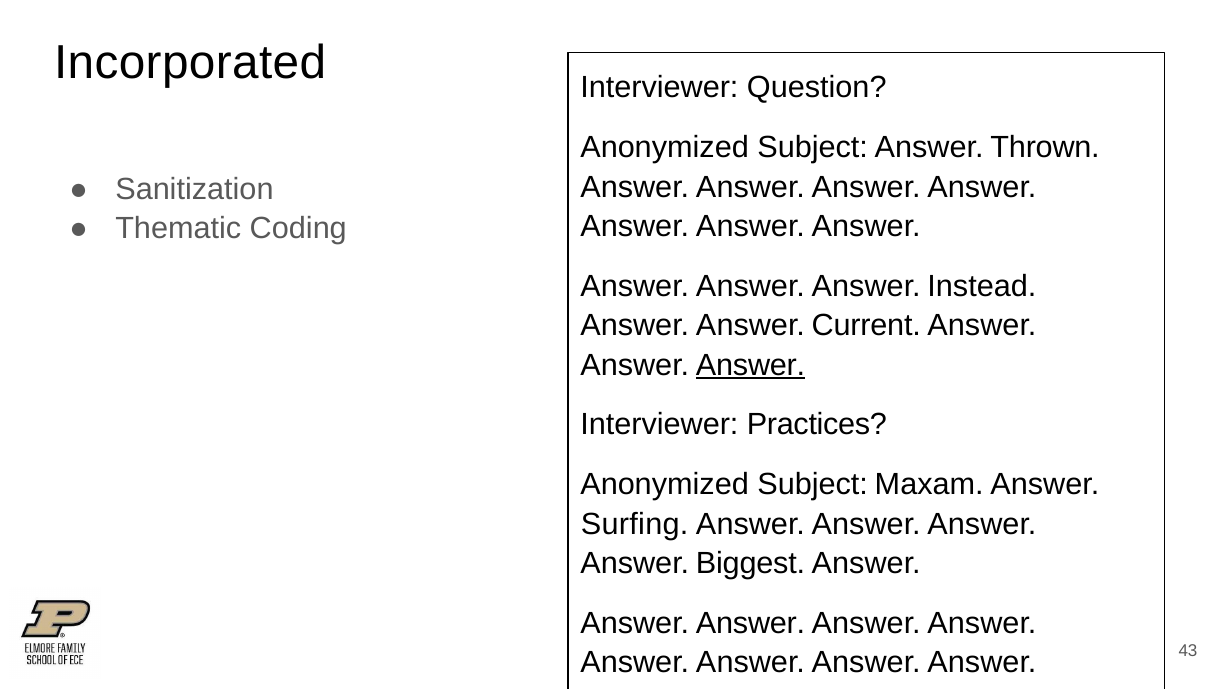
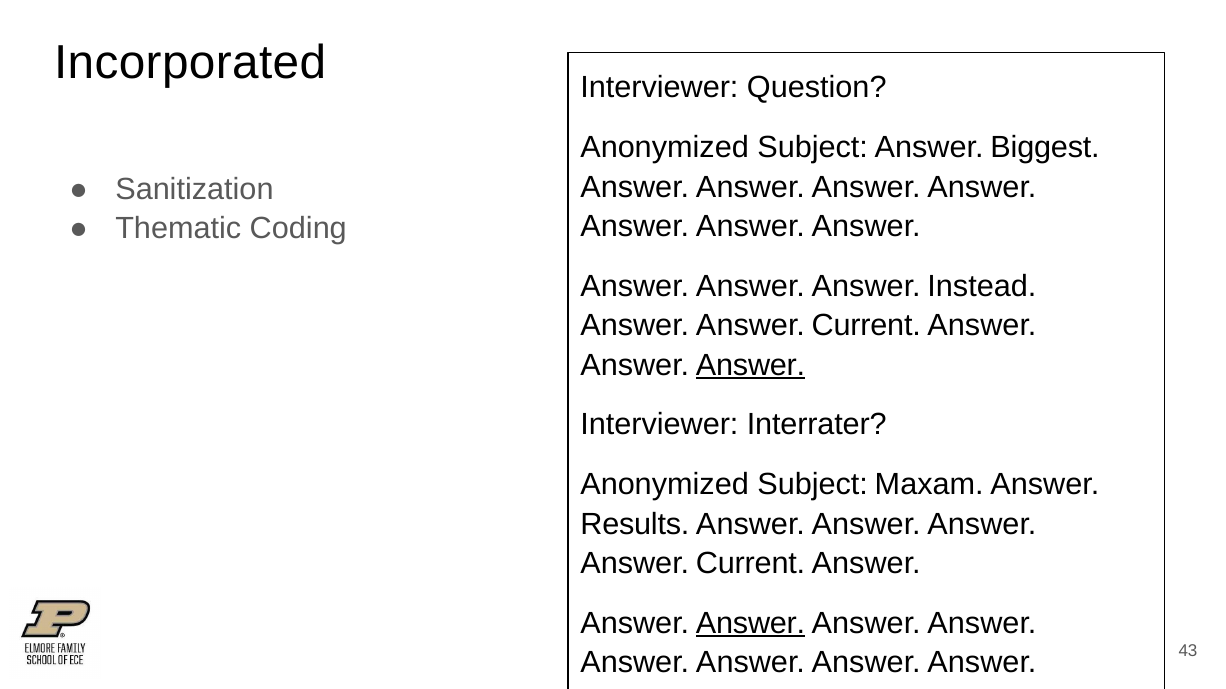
Thrown: Thrown -> Biggest
Practices: Practices -> Interrater
Surfing: Surfing -> Results
Biggest at (751, 564): Biggest -> Current
Answer at (751, 624) underline: none -> present
